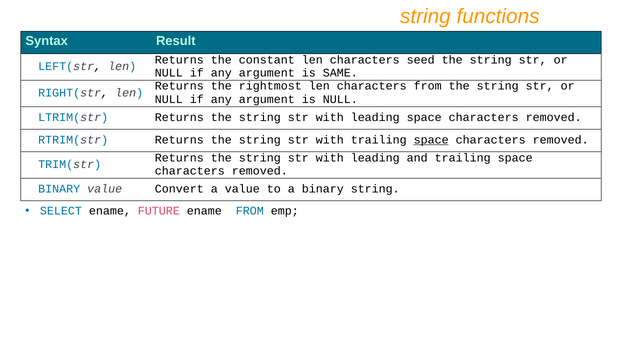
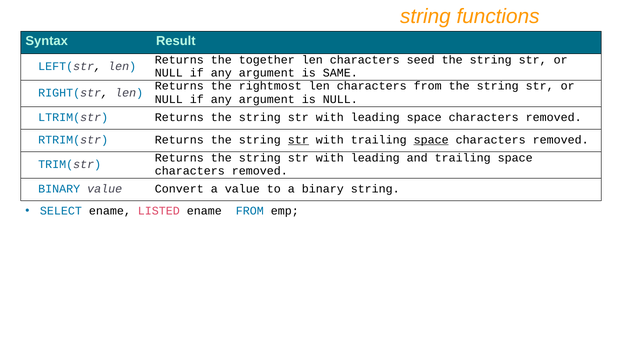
constant: constant -> together
str at (298, 140) underline: none -> present
FUTURE: FUTURE -> LISTED
